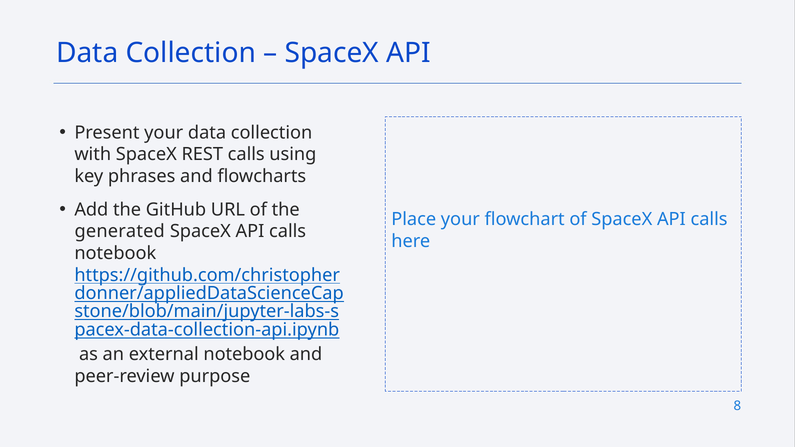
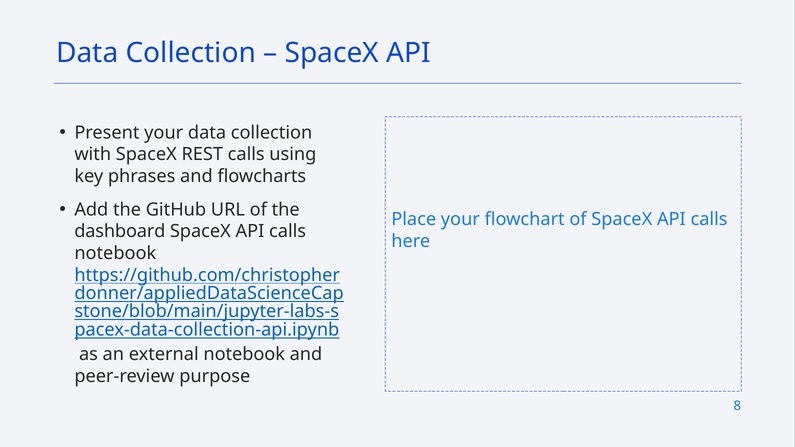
generated: generated -> dashboard
